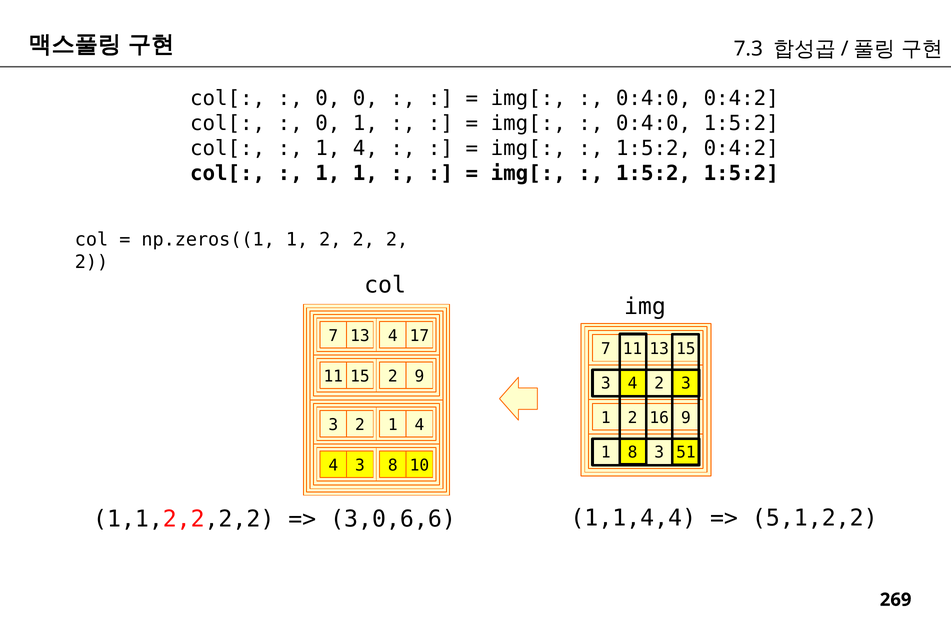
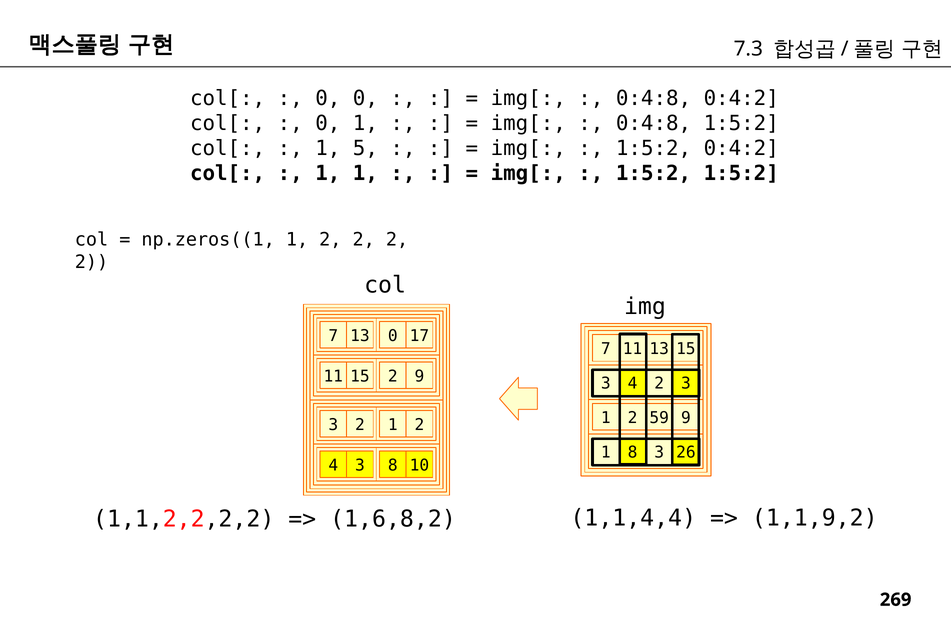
0:4:0 at (654, 99): 0:4:0 -> 0:4:8
0:4:0 at (654, 124): 0:4:0 -> 0:4:8
4 at (365, 149): 4 -> 5
13 4: 4 -> 0
16: 16 -> 59
2 1 4: 4 -> 2
51: 51 -> 26
5,1,2,2: 5,1,2,2 -> 1,1,9,2
3,0,6,6: 3,0,6,6 -> 1,6,8,2
